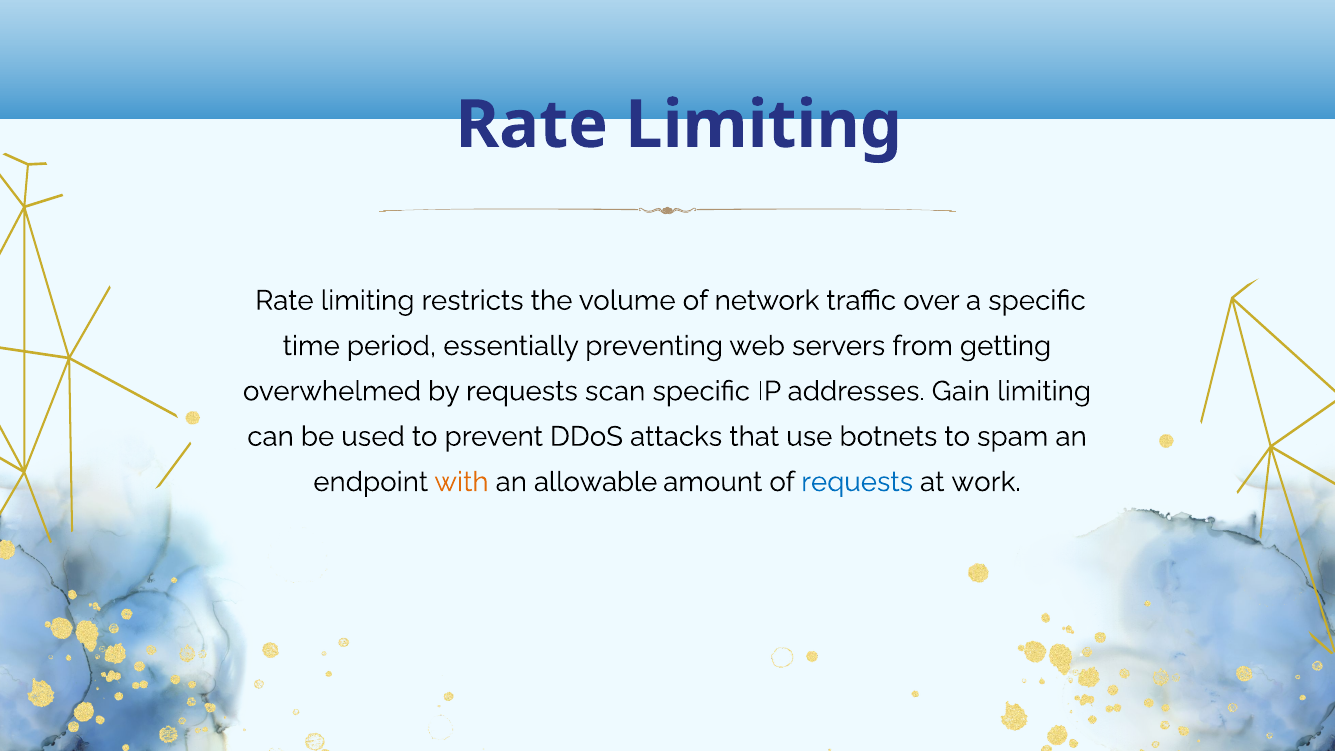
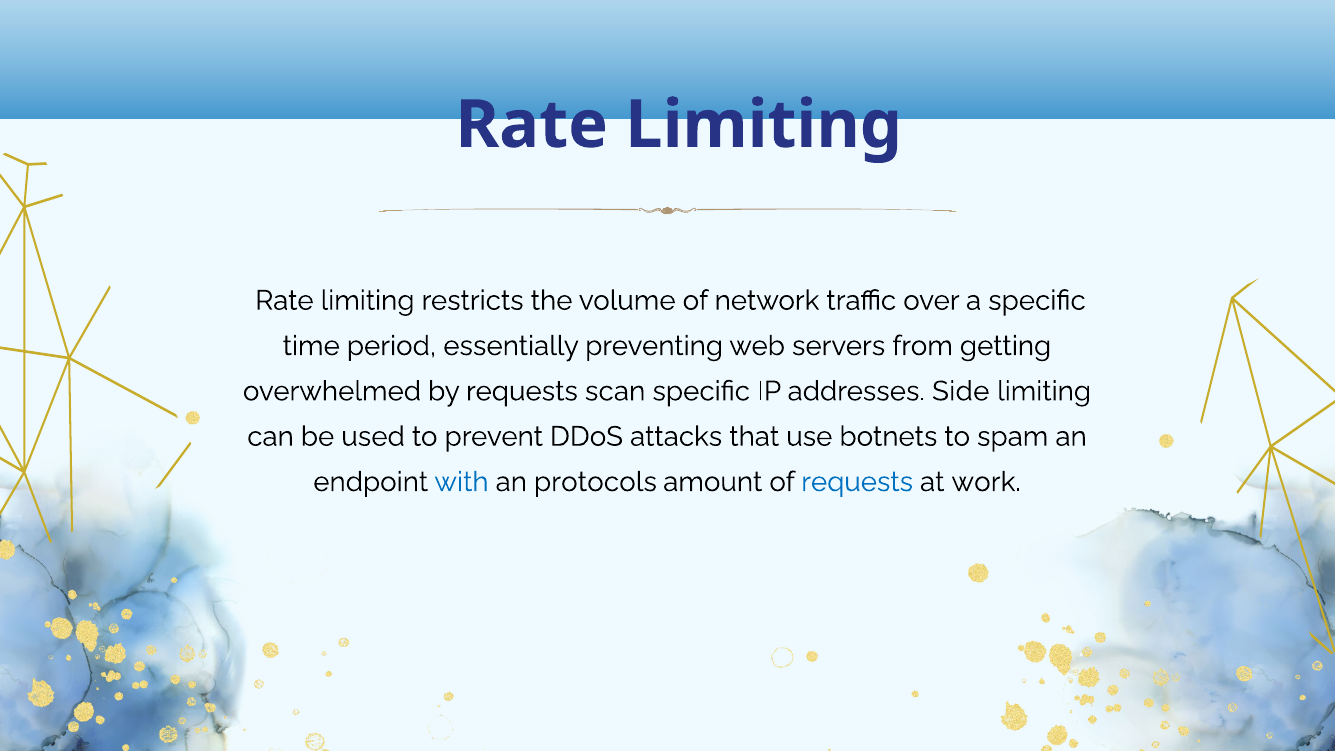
Gain: Gain -> Side
with colour: orange -> blue
allowable: allowable -> protocols
